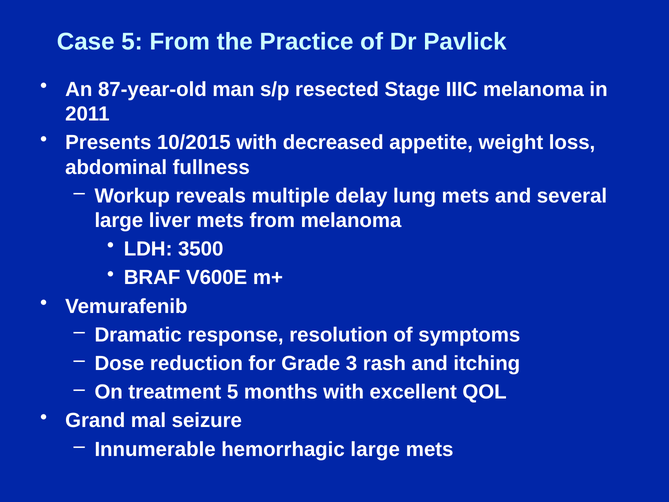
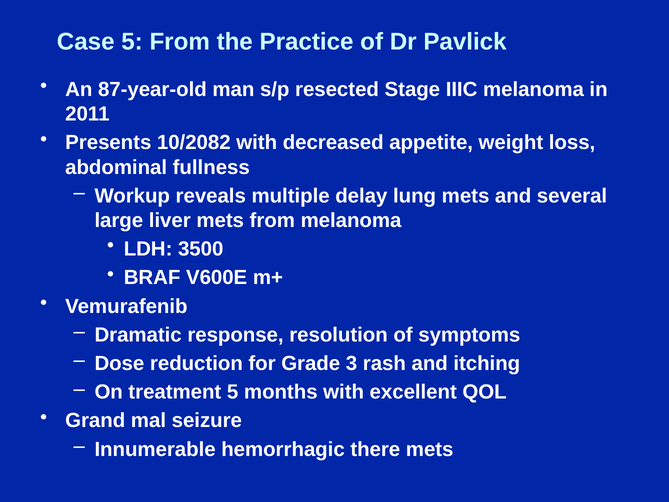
10/2015: 10/2015 -> 10/2082
hemorrhagic large: large -> there
